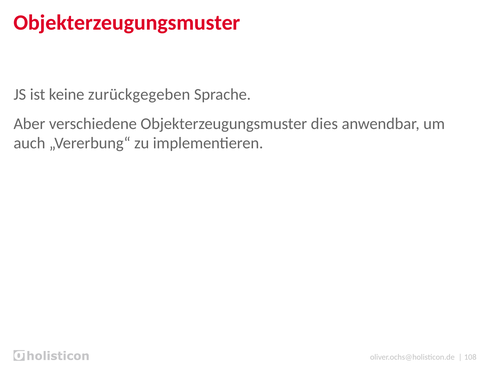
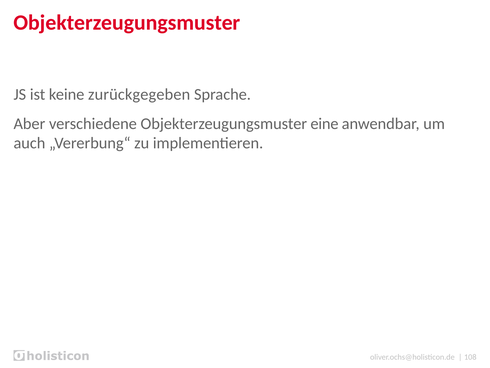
dies: dies -> eine
